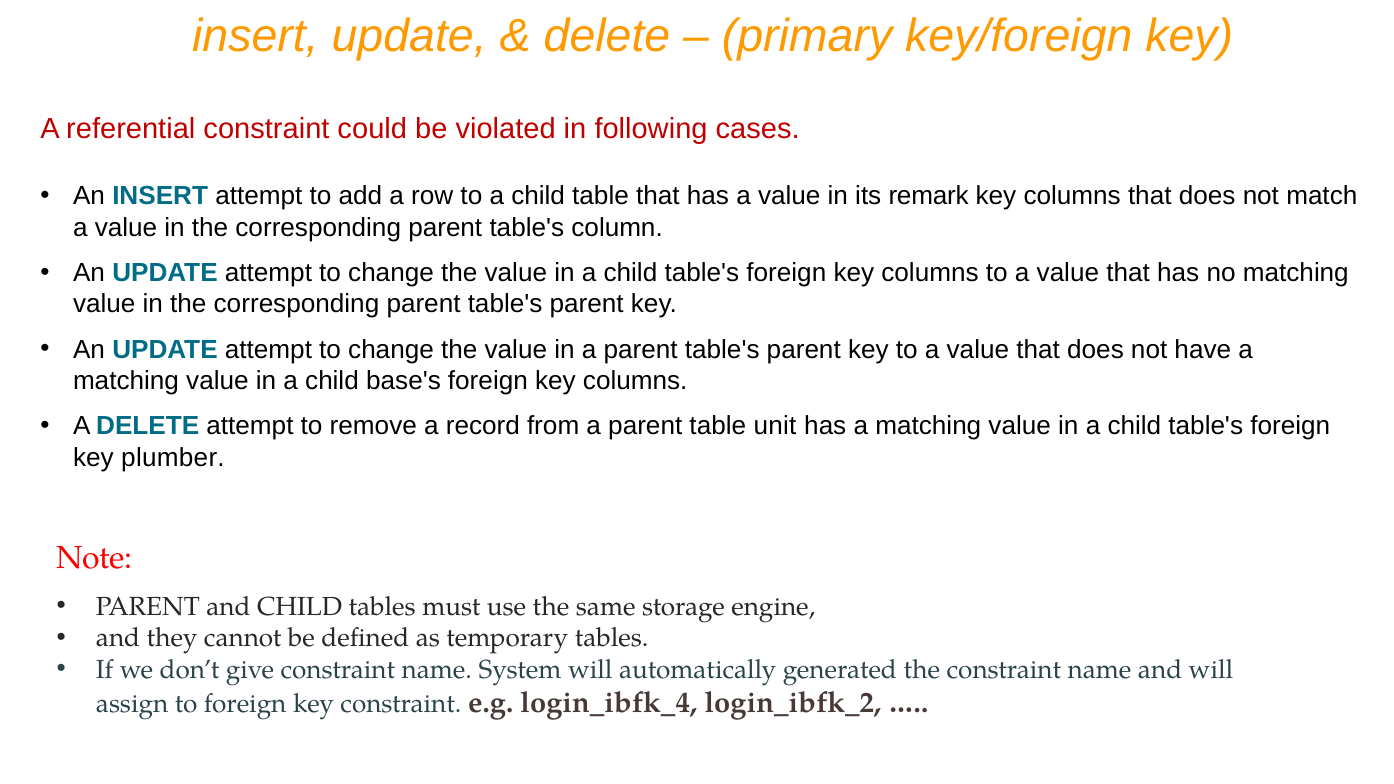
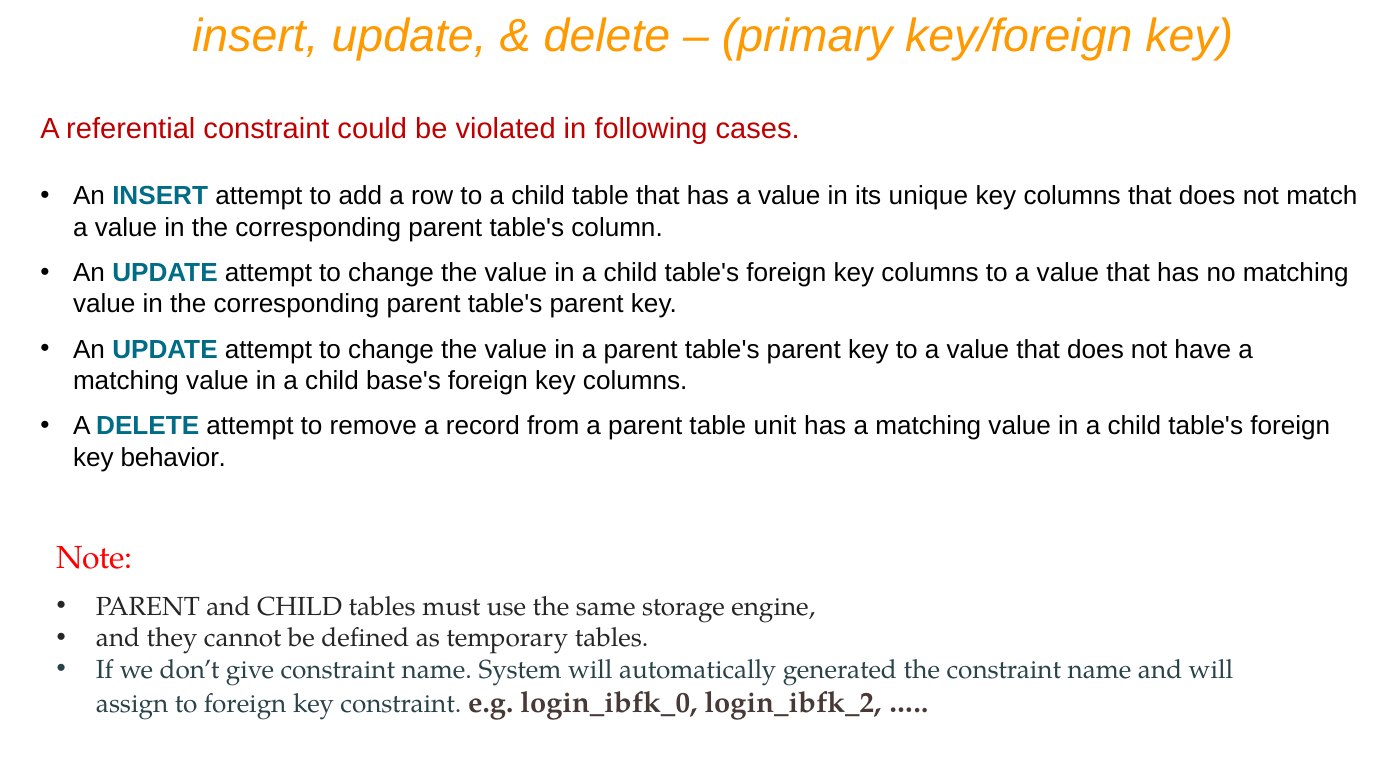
remark: remark -> unique
plumber: plumber -> behavior
login_ibfk_4: login_ibfk_4 -> login_ibfk_0
